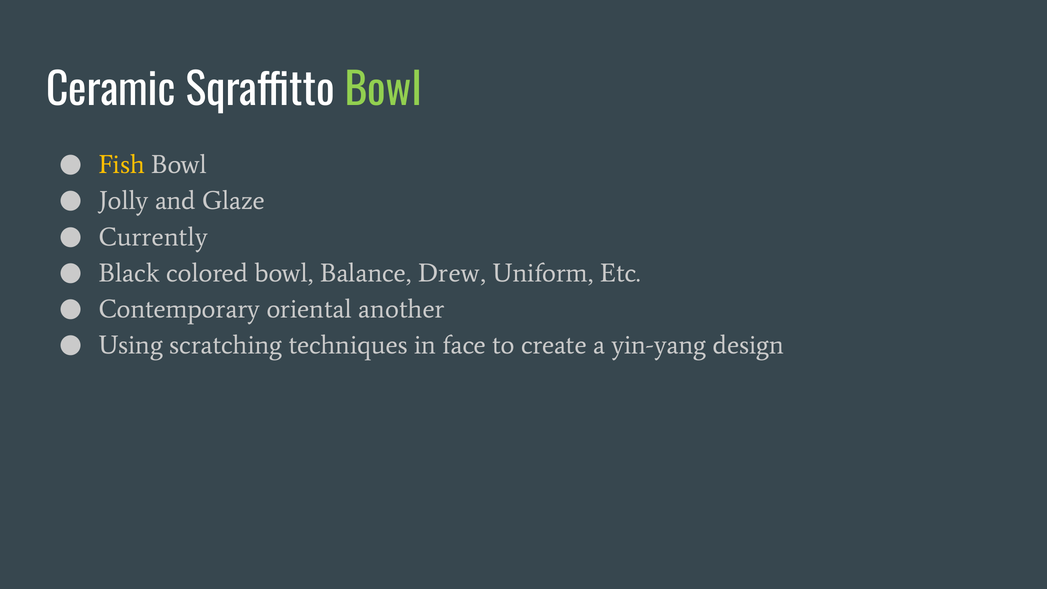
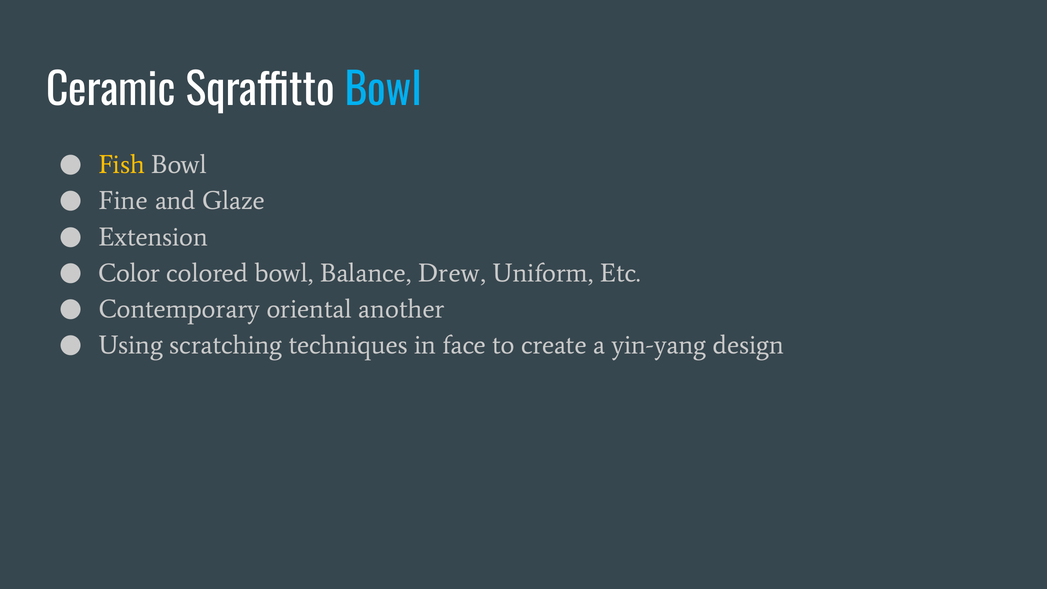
Bowl at (383, 91) colour: light green -> light blue
Jolly: Jolly -> Fine
Currently: Currently -> Extension
Black: Black -> Color
